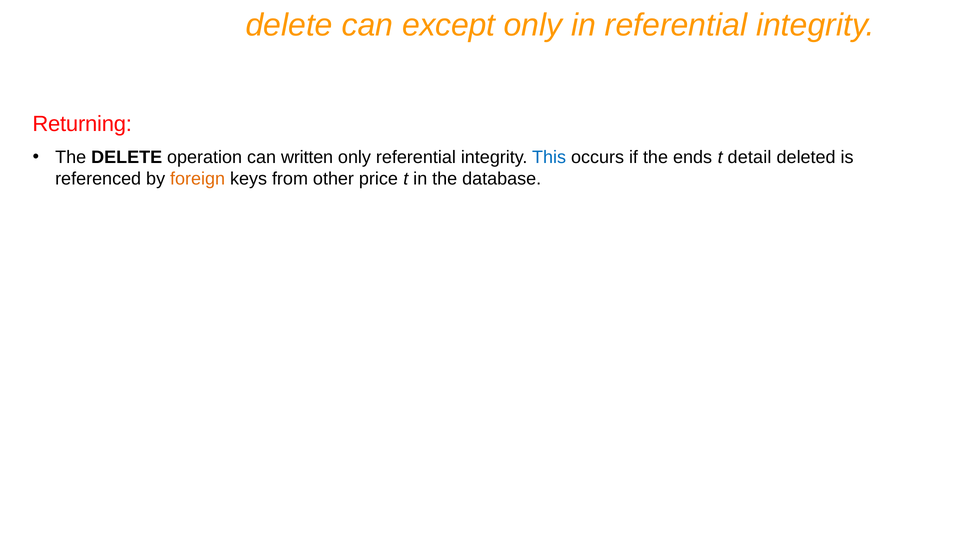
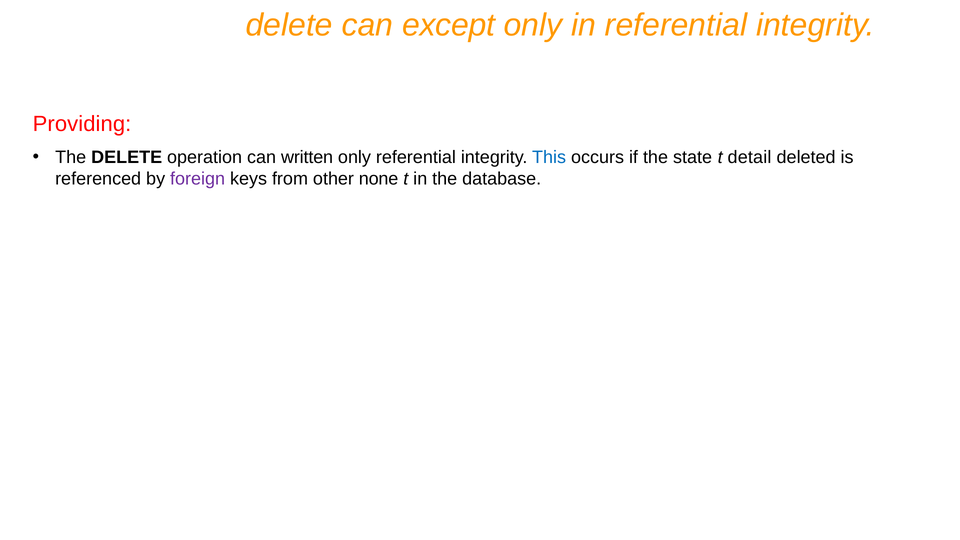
Returning: Returning -> Providing
ends: ends -> state
foreign colour: orange -> purple
price: price -> none
